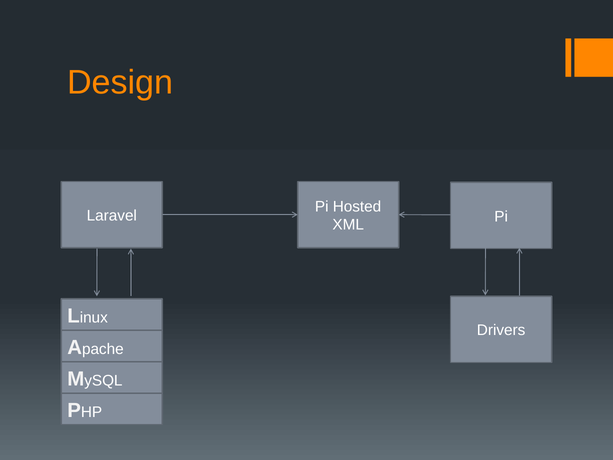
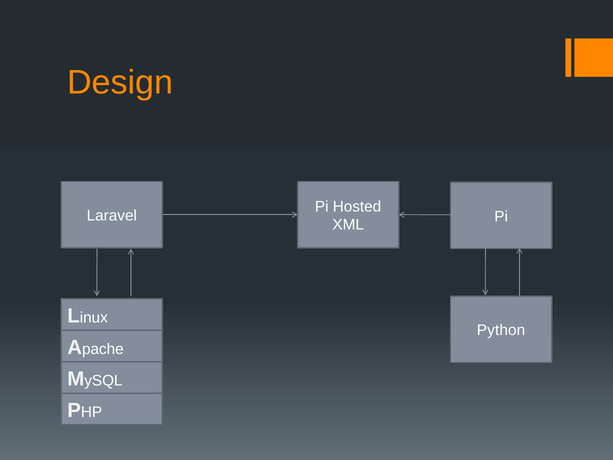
Drivers: Drivers -> Python
